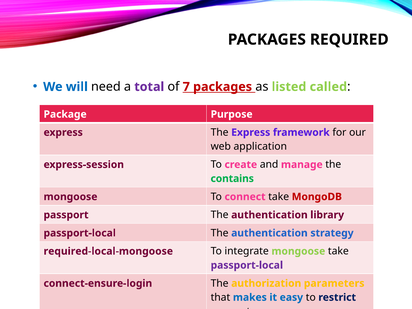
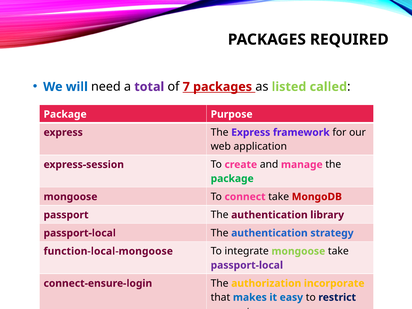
contains at (232, 179): contains -> package
required-local-mongoose: required-local-mongoose -> function-local-mongoose
parameters: parameters -> incorporate
